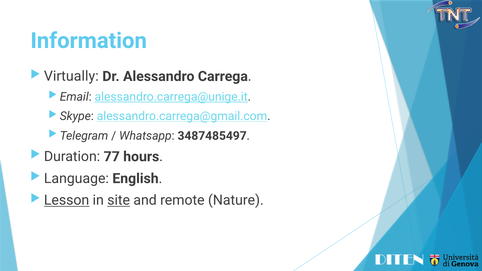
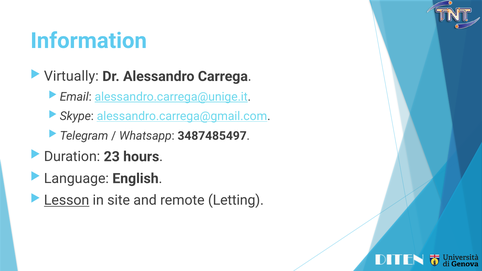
77: 77 -> 23
site underline: present -> none
Nature: Nature -> Letting
